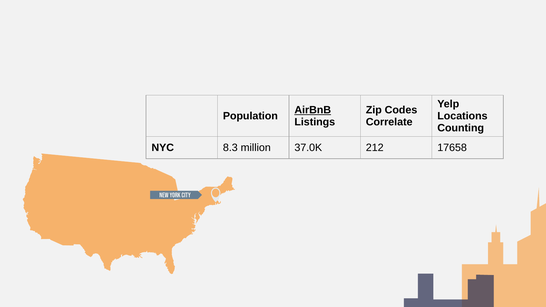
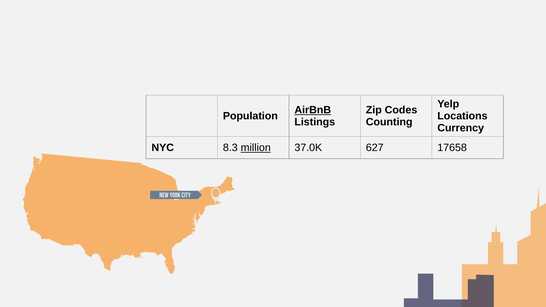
Correlate: Correlate -> Counting
Counting: Counting -> Currency
million underline: none -> present
212: 212 -> 627
